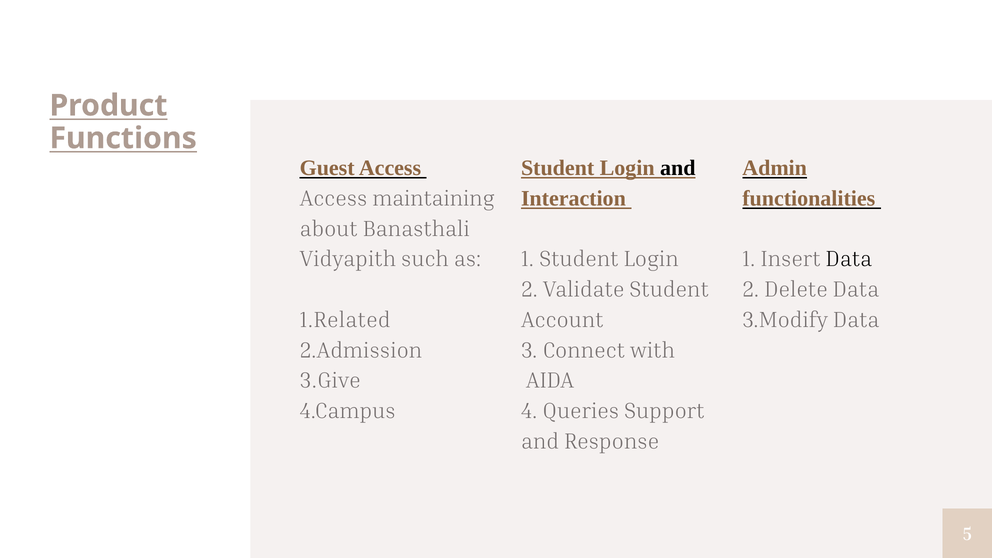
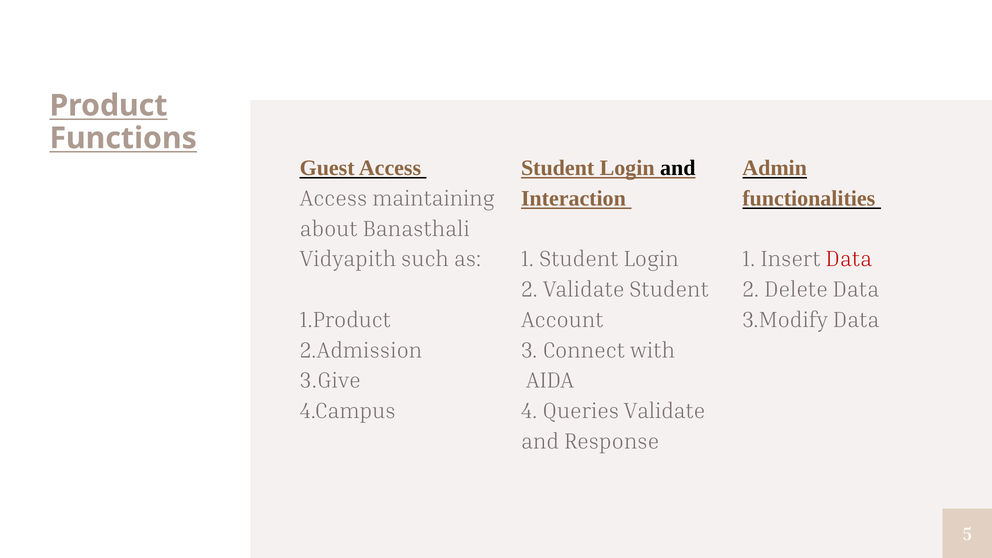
Data at (849, 259) colour: black -> red
1.Related: 1.Related -> 1.Product
Queries Support: Support -> Validate
